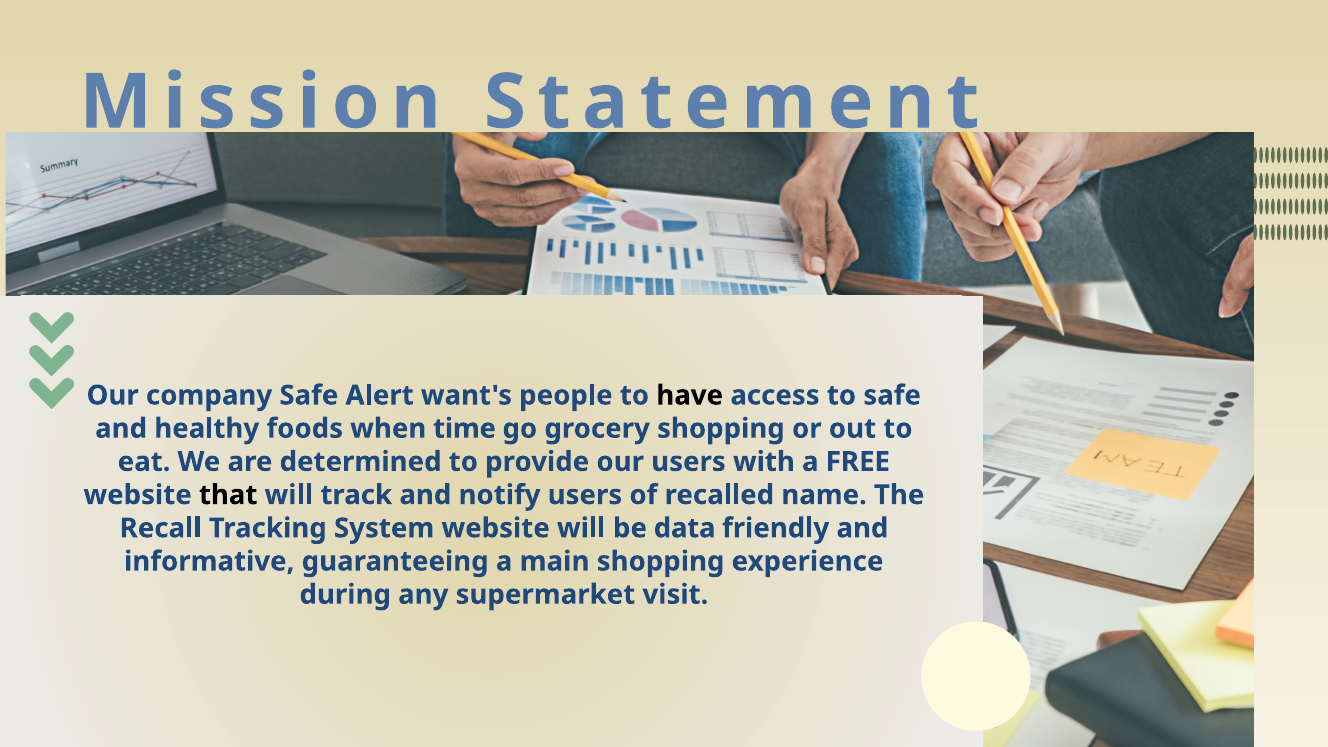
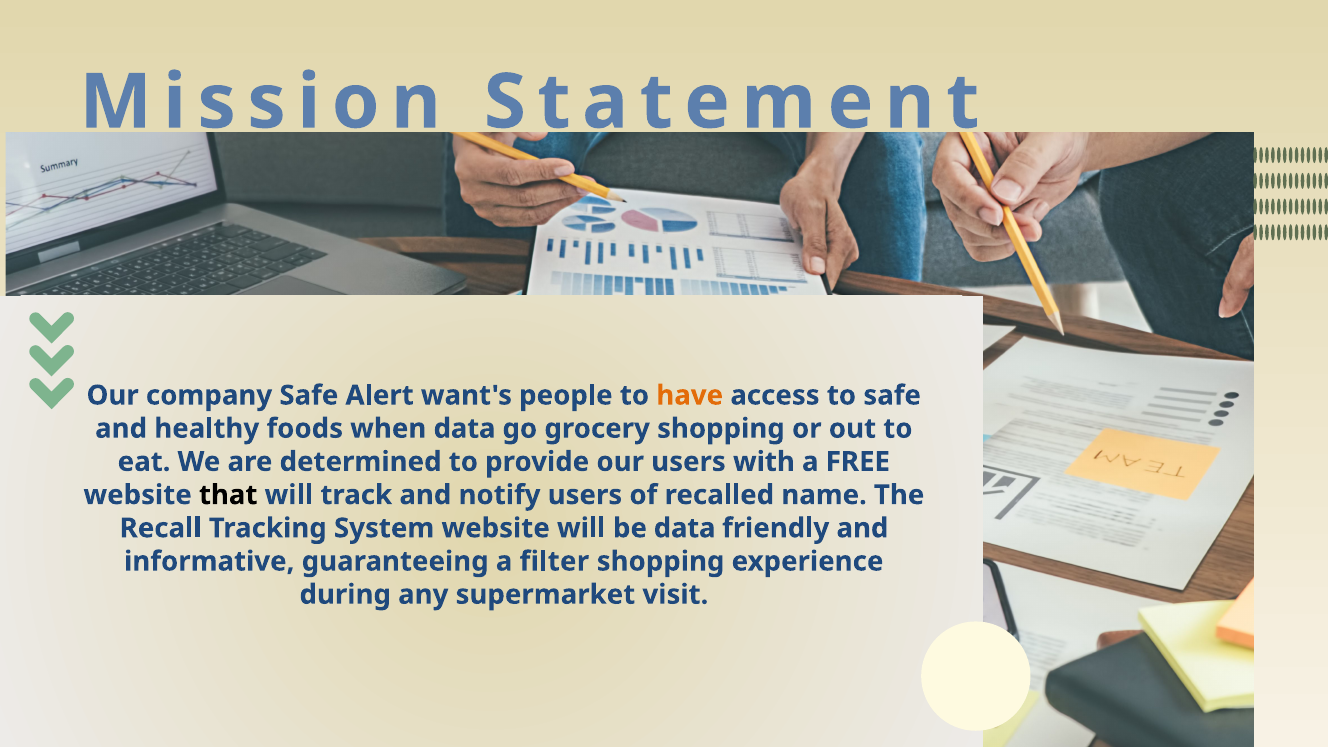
have colour: black -> orange
when time: time -> data
main: main -> filter
